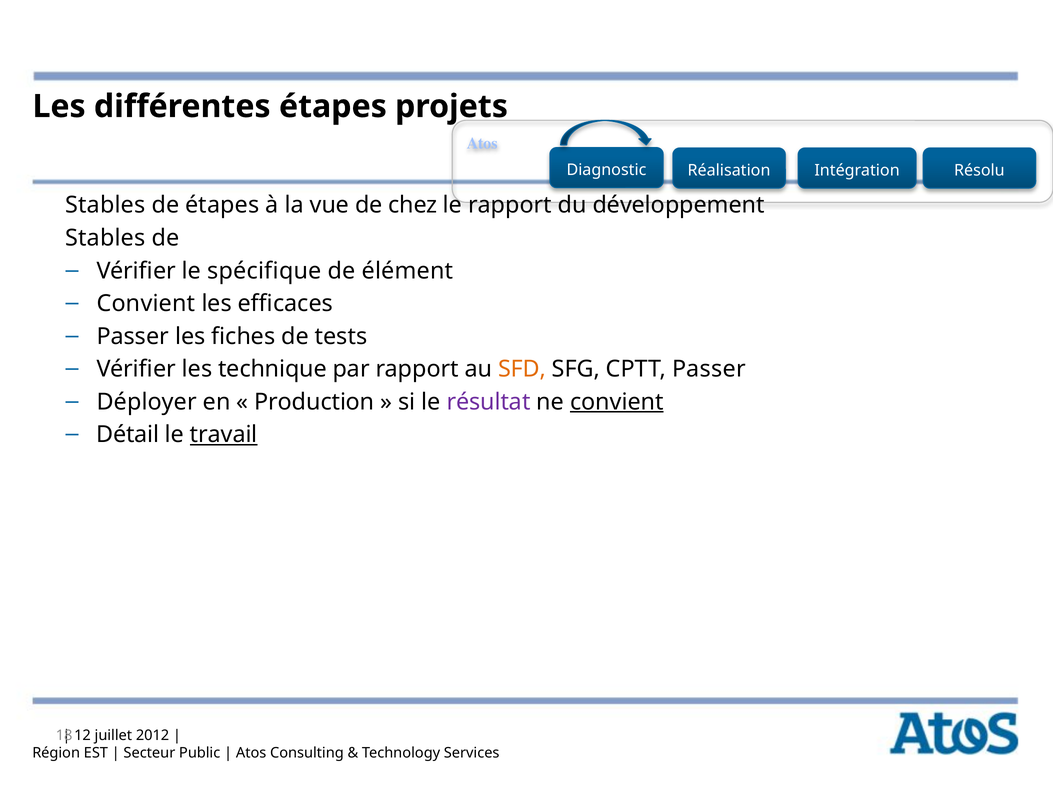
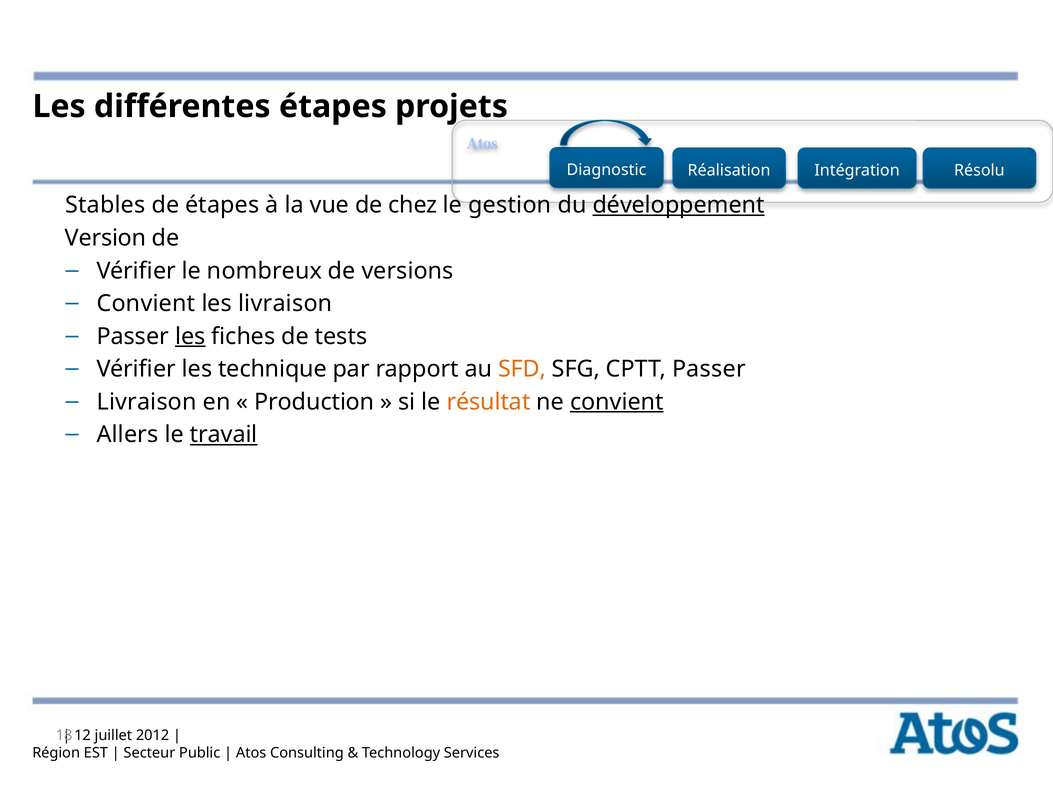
le rapport: rapport -> gestion
développement underline: none -> present
Stables at (105, 238): Stables -> Version
spécifique: spécifique -> nombreux
élément: élément -> versions
les efficaces: efficaces -> livraison
les at (190, 336) underline: none -> present
Déployer at (147, 402): Déployer -> Livraison
résultat colour: purple -> orange
Détail: Détail -> Allers
